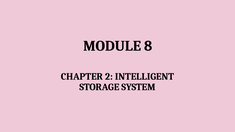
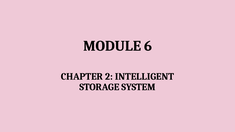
8: 8 -> 6
